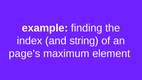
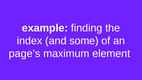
string: string -> some
